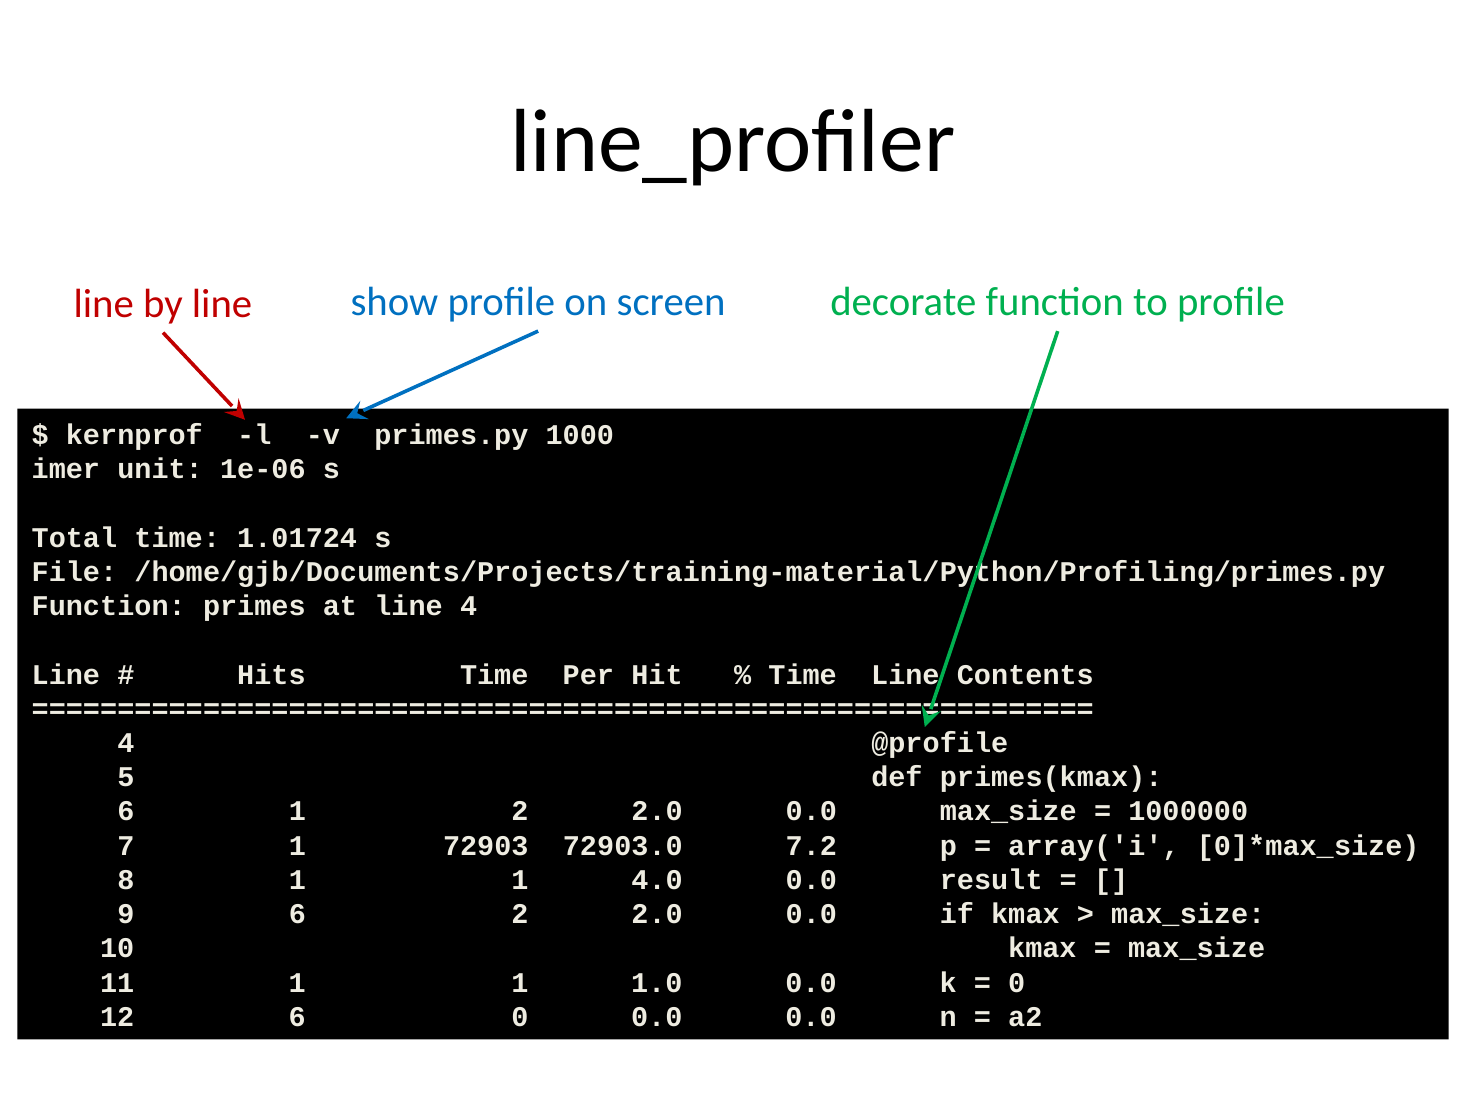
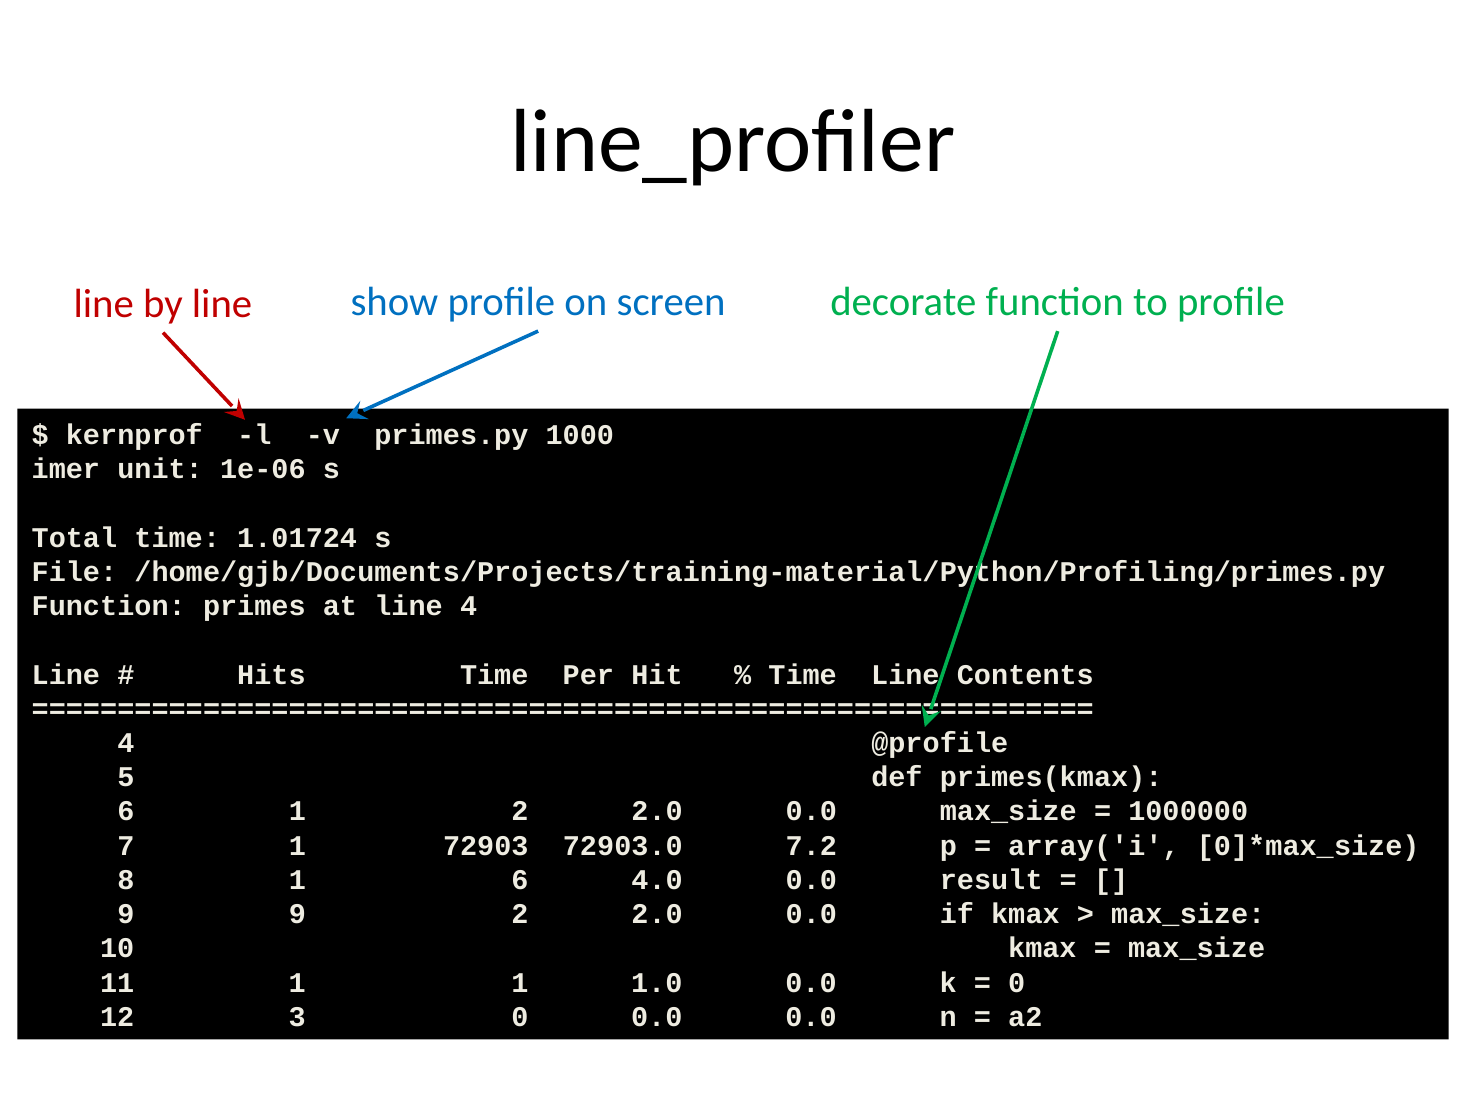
8 1 1: 1 -> 6
9 6: 6 -> 9
12 6: 6 -> 3
